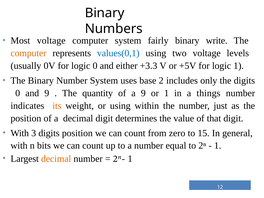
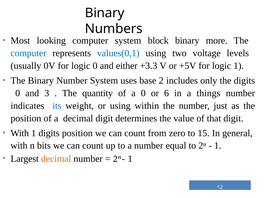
Most voltage: voltage -> looking
fairly: fairly -> block
write: write -> more
computer at (28, 53) colour: orange -> blue
and 9: 9 -> 3
a 9: 9 -> 0
or 1: 1 -> 6
its colour: orange -> blue
With 3: 3 -> 1
